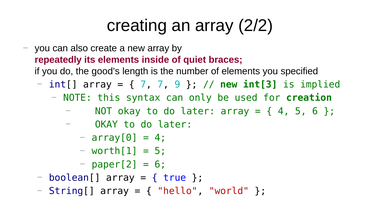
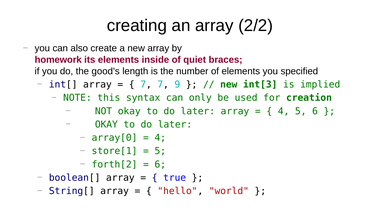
repeatedly: repeatedly -> homework
worth[1: worth[1 -> store[1
paper[2: paper[2 -> forth[2
